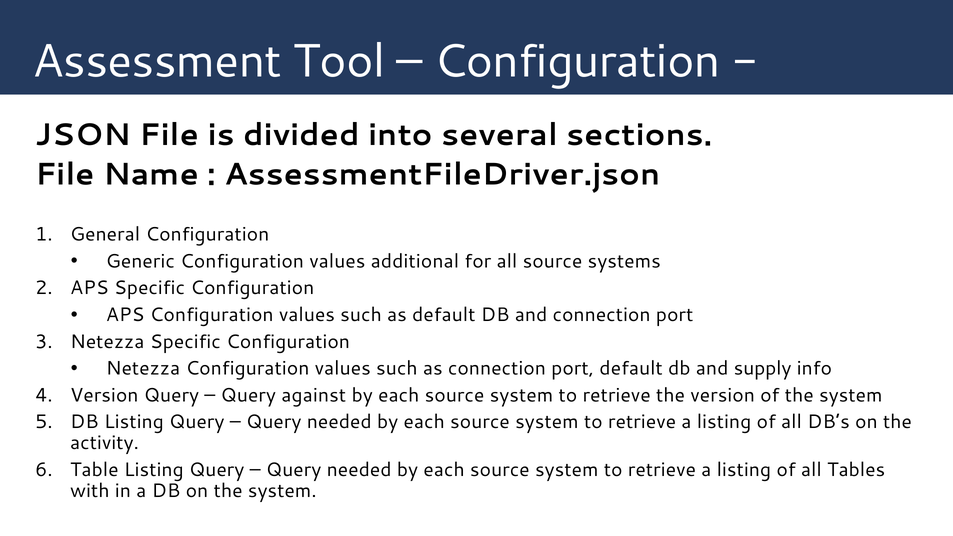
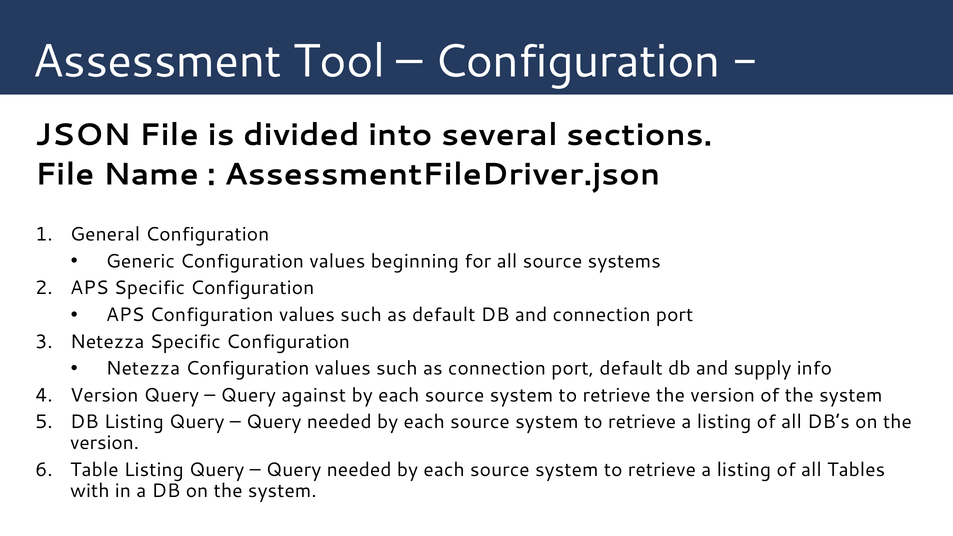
additional: additional -> beginning
activity at (105, 443): activity -> version
